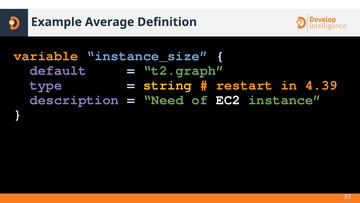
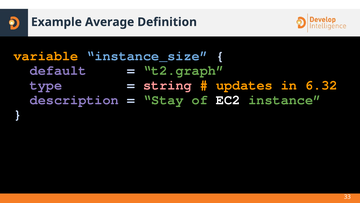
string colour: yellow -> pink
restart: restart -> updates
4.39: 4.39 -> 6.32
Need: Need -> Stay
